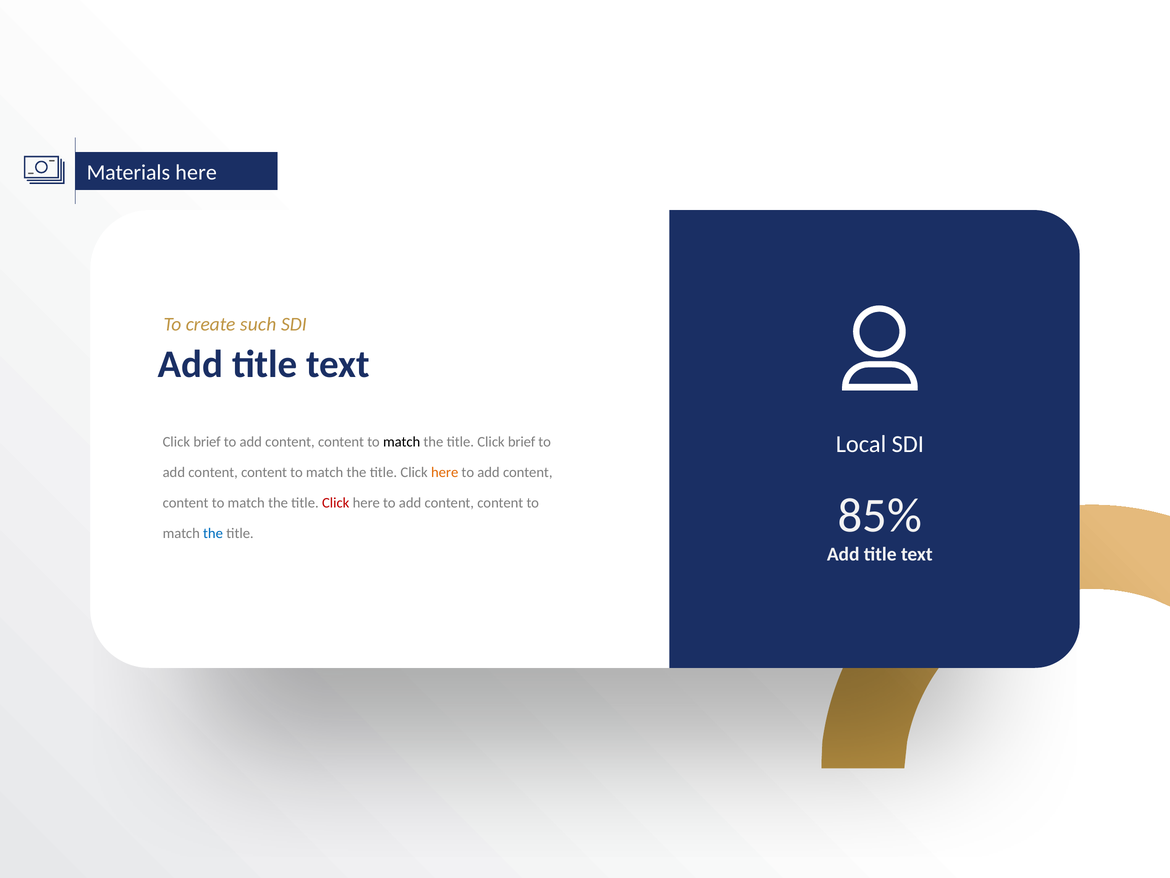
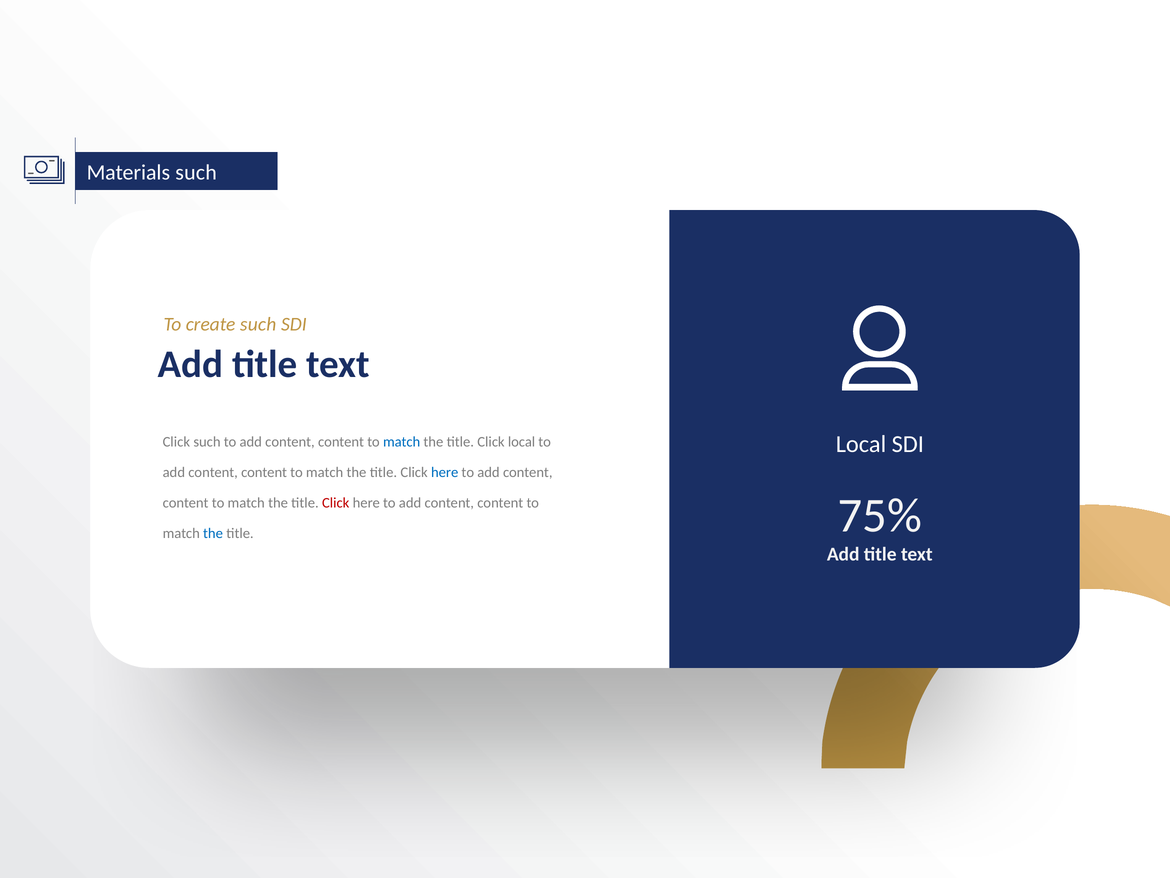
Materials here: here -> such
brief at (207, 442): brief -> such
match at (402, 442) colour: black -> blue
title Click brief: brief -> local
here at (445, 472) colour: orange -> blue
85%: 85% -> 75%
